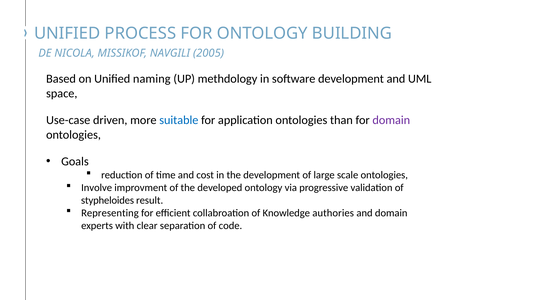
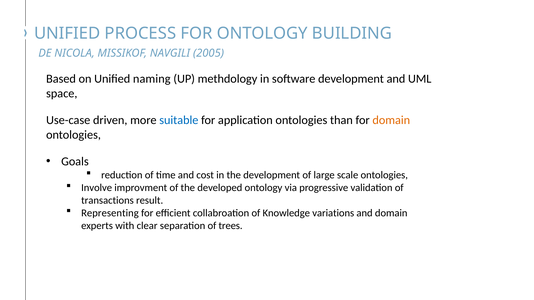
domain at (391, 120) colour: purple -> orange
stypheloides: stypheloides -> transactions
authories: authories -> variations
code: code -> trees
